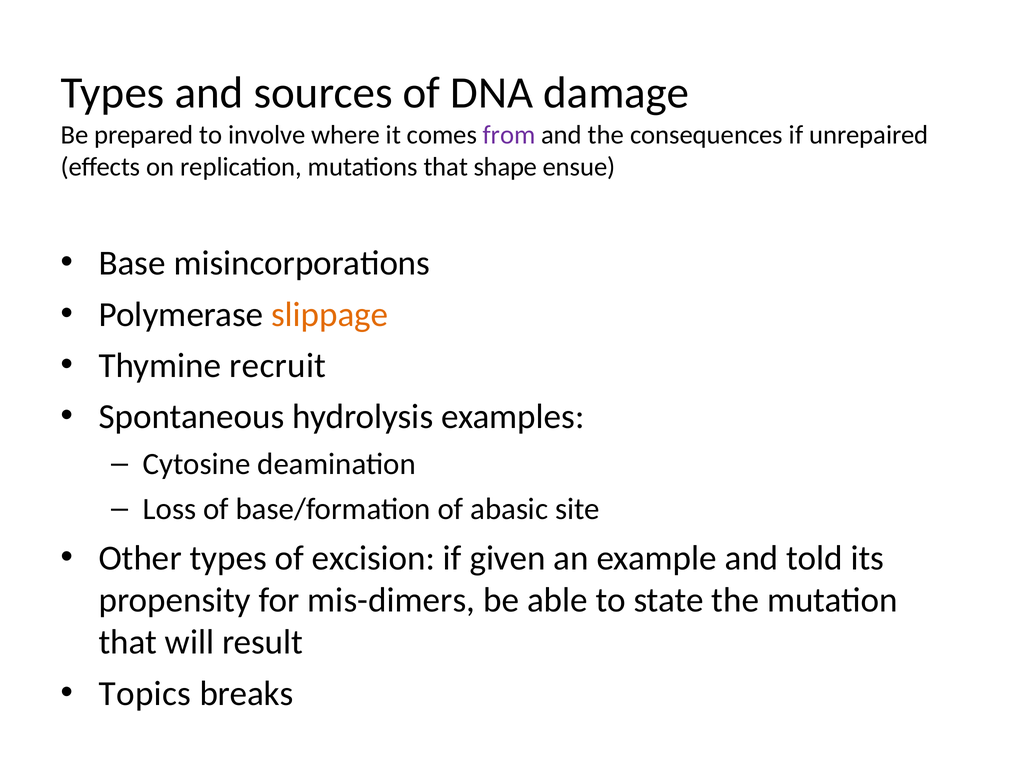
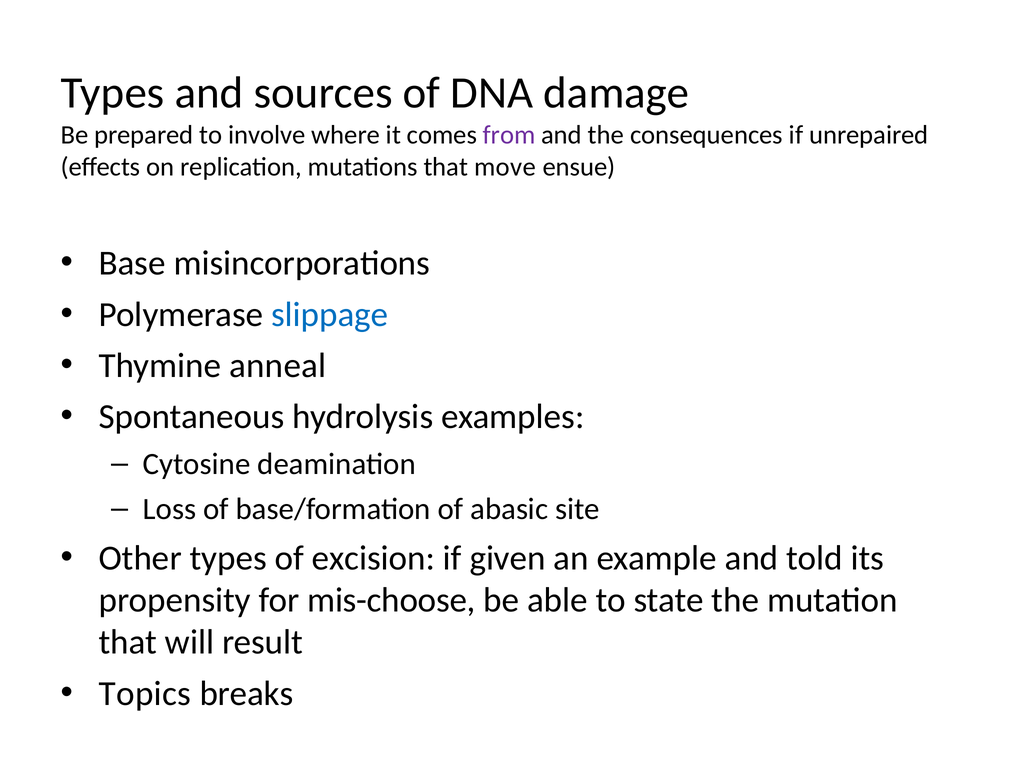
shape: shape -> move
slippage colour: orange -> blue
recruit: recruit -> anneal
mis-dimers: mis-dimers -> mis-choose
